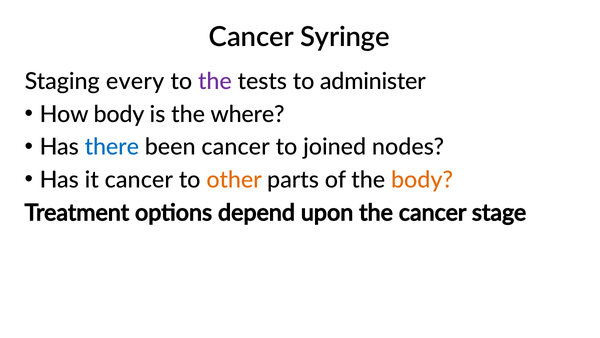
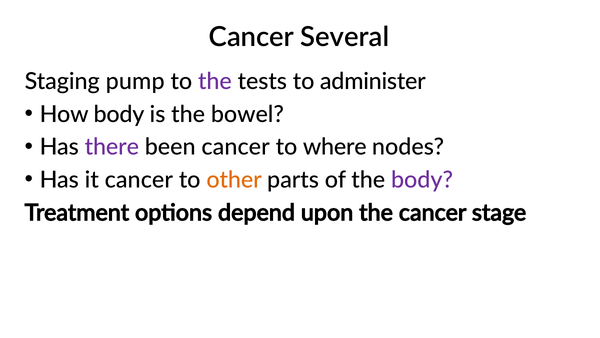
Syringe: Syringe -> Several
every: every -> pump
where: where -> bowel
there colour: blue -> purple
joined: joined -> where
body at (422, 180) colour: orange -> purple
